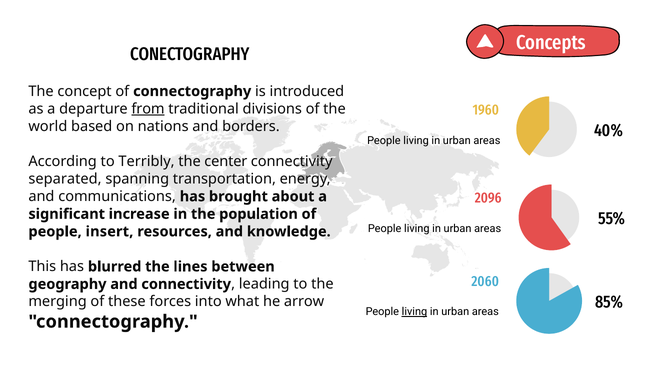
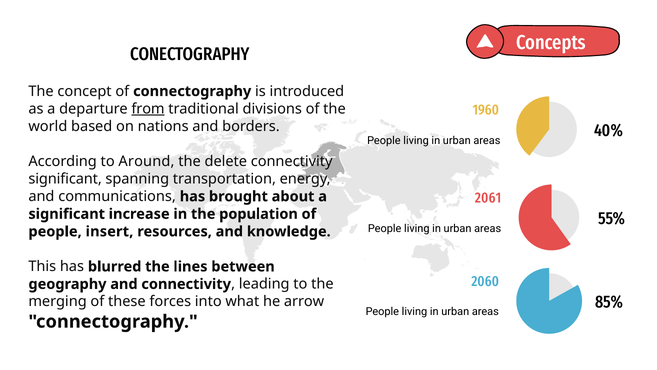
Terribly: Terribly -> Around
center: center -> delete
separated at (65, 179): separated -> significant
2096: 2096 -> 2061
living at (414, 311) underline: present -> none
